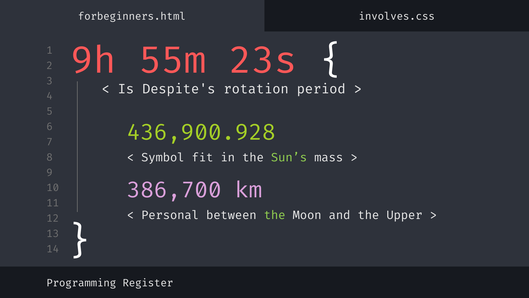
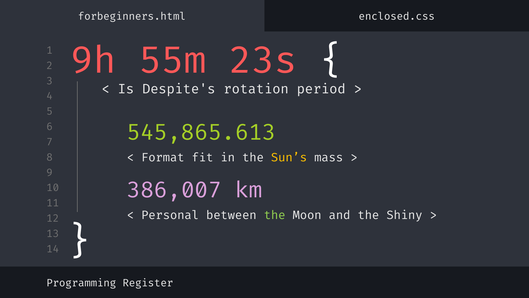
involves.css: involves.css -> enclosed.css
436,900.928: 436,900.928 -> 545,865.613
Symbol: Symbol -> Format
Sun’s colour: light green -> yellow
386,700: 386,700 -> 386,007
Upper: Upper -> Shiny
